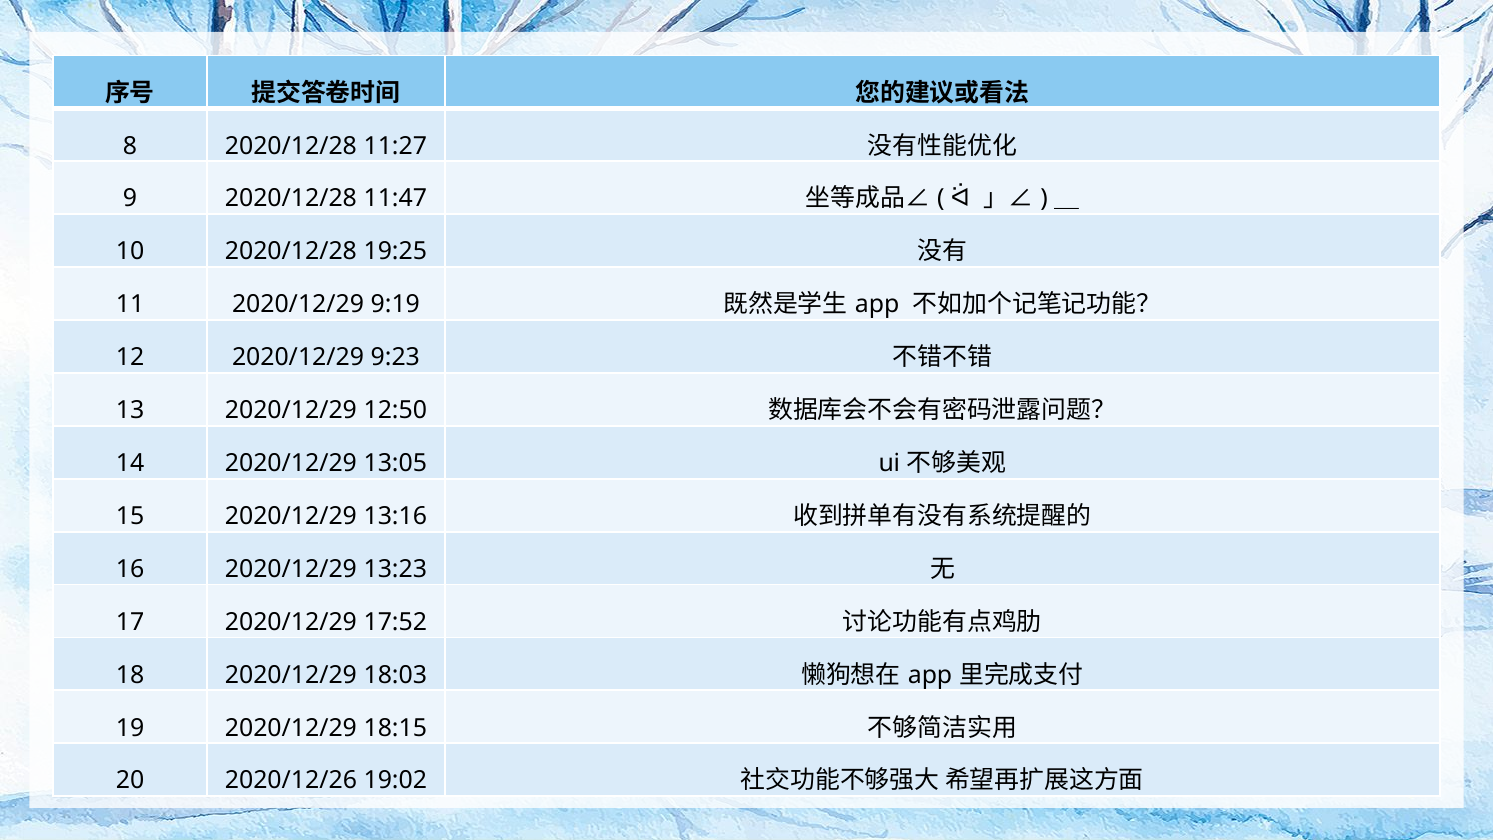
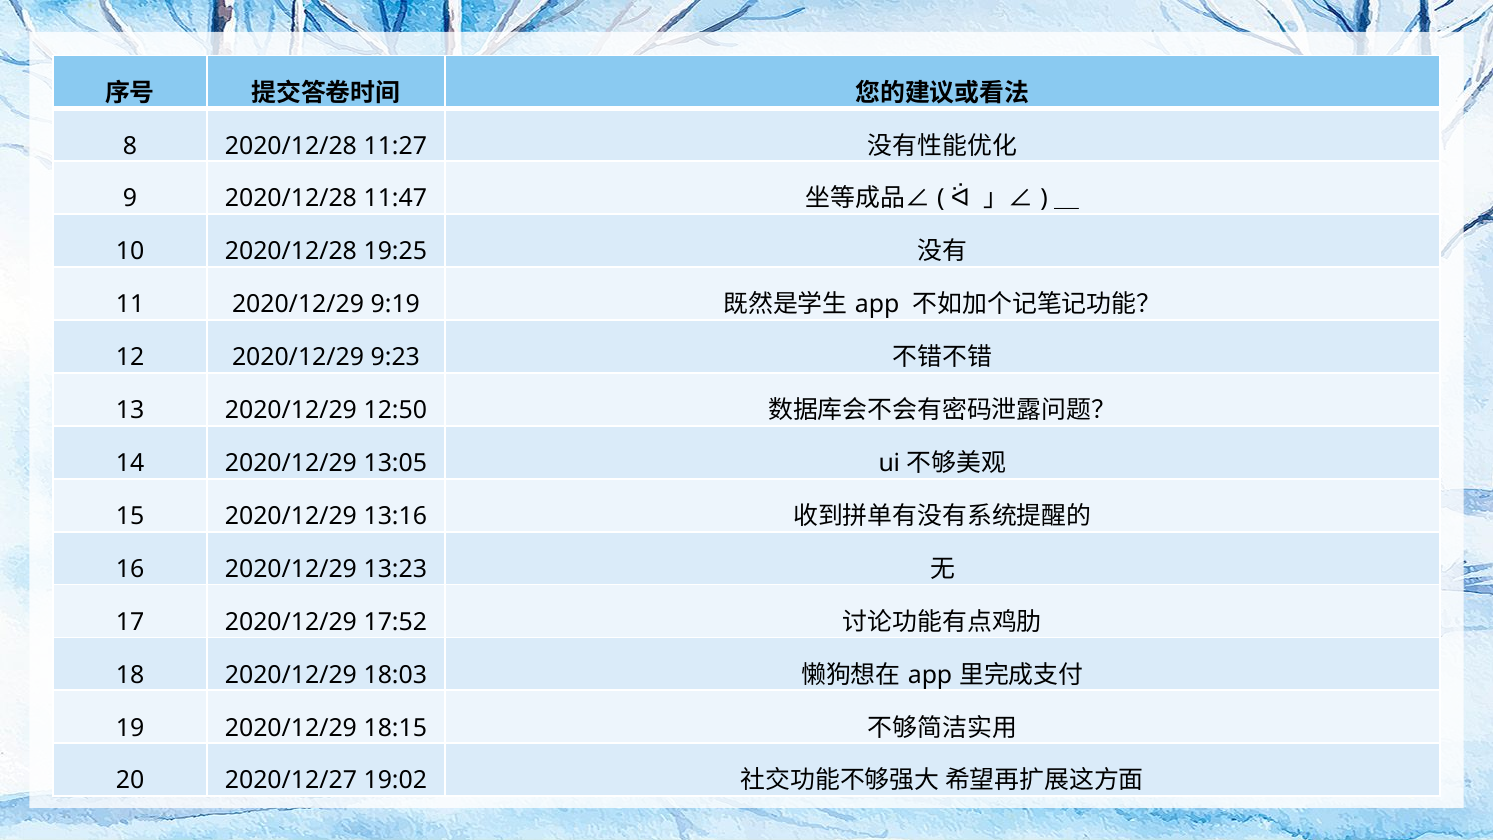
2020/12/26: 2020/12/26 -> 2020/12/27
